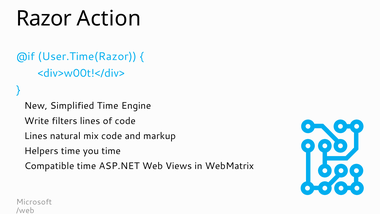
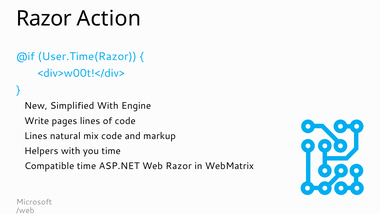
Simplified Time: Time -> With
filters: filters -> pages
Helpers time: time -> with
Web Views: Views -> Razor
